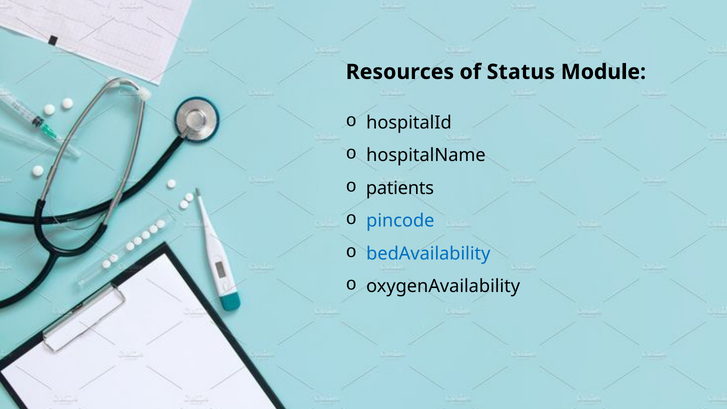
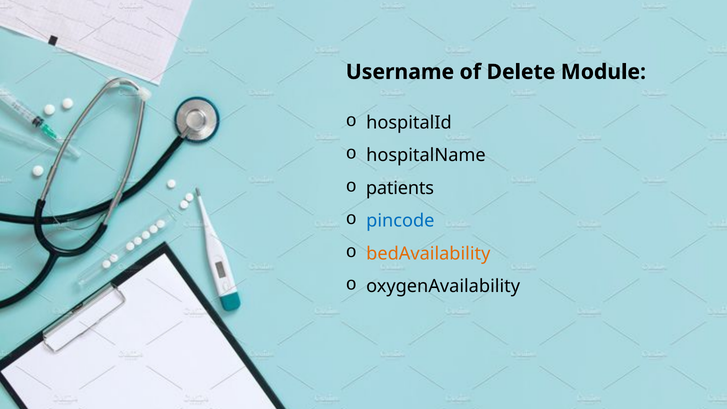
Resources: Resources -> Username
Status: Status -> Delete
bedAvailability colour: blue -> orange
